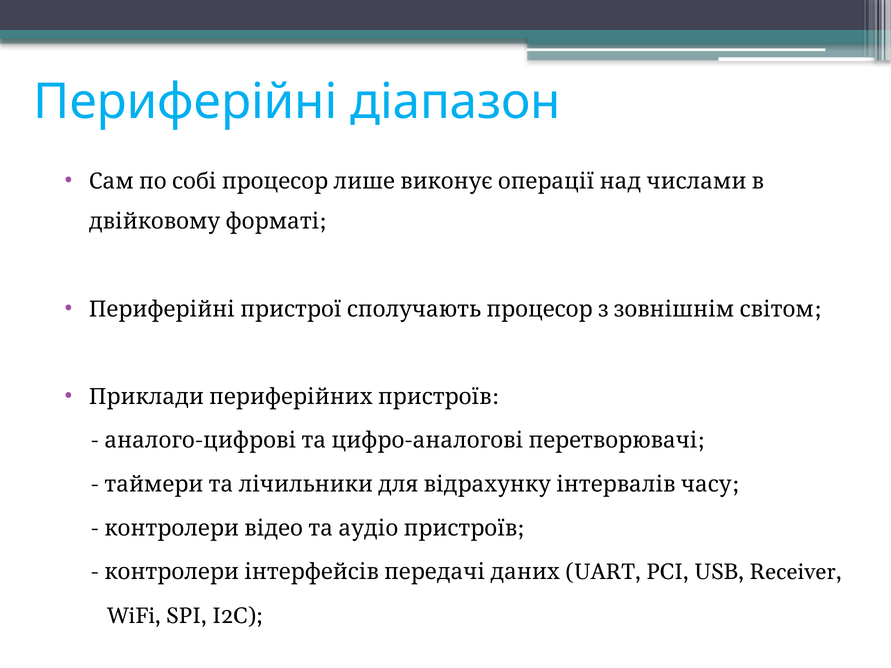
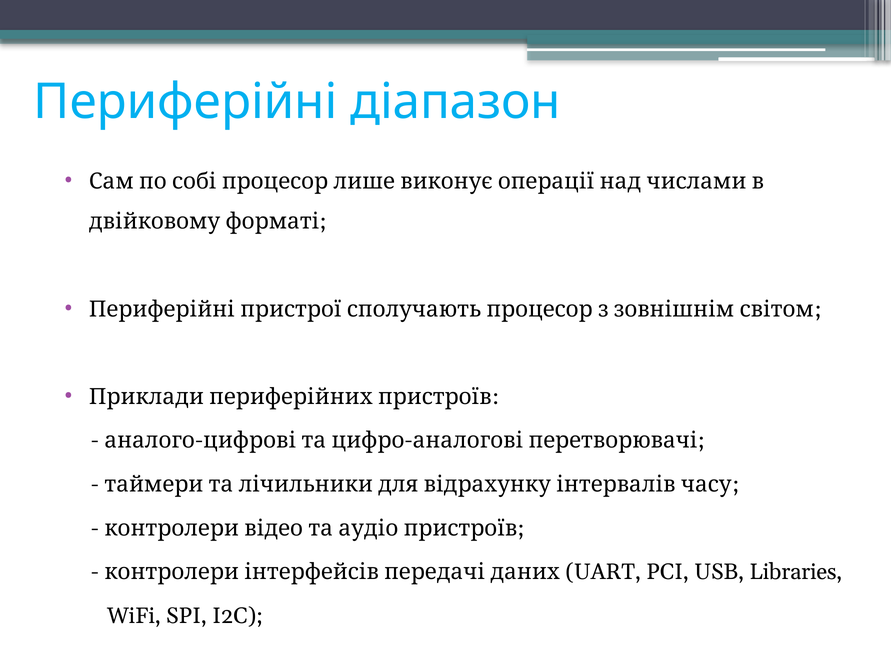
Receiver: Receiver -> Libraries
